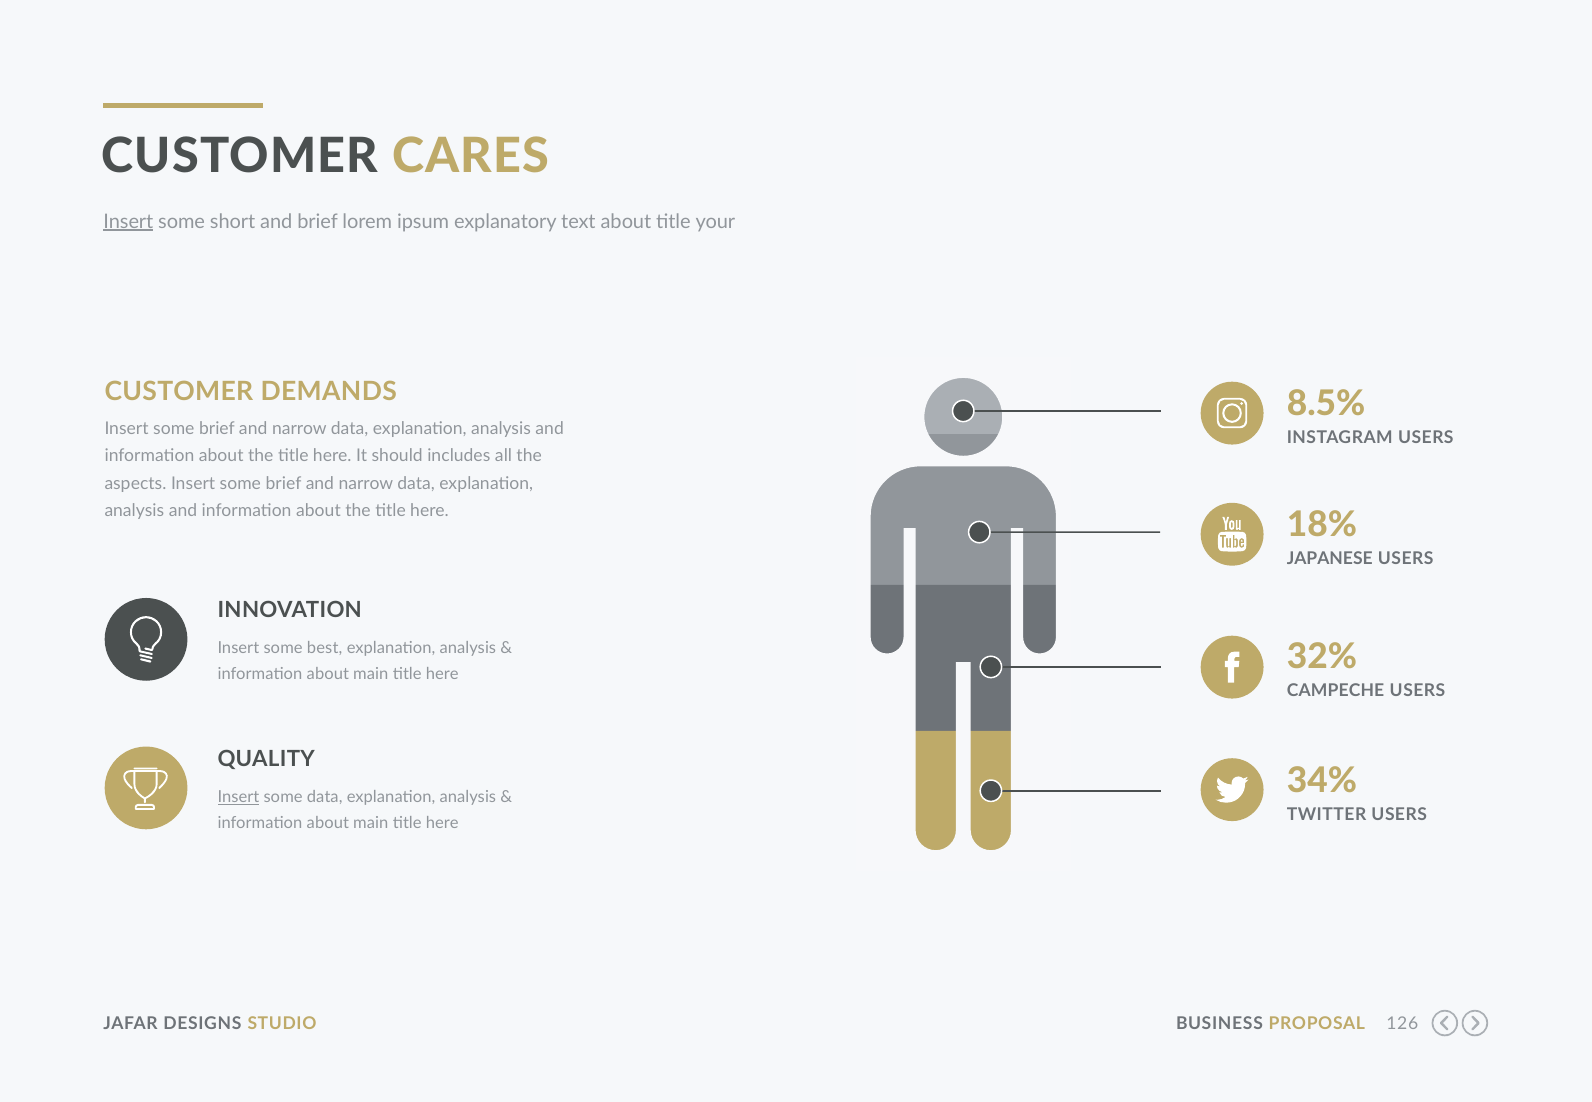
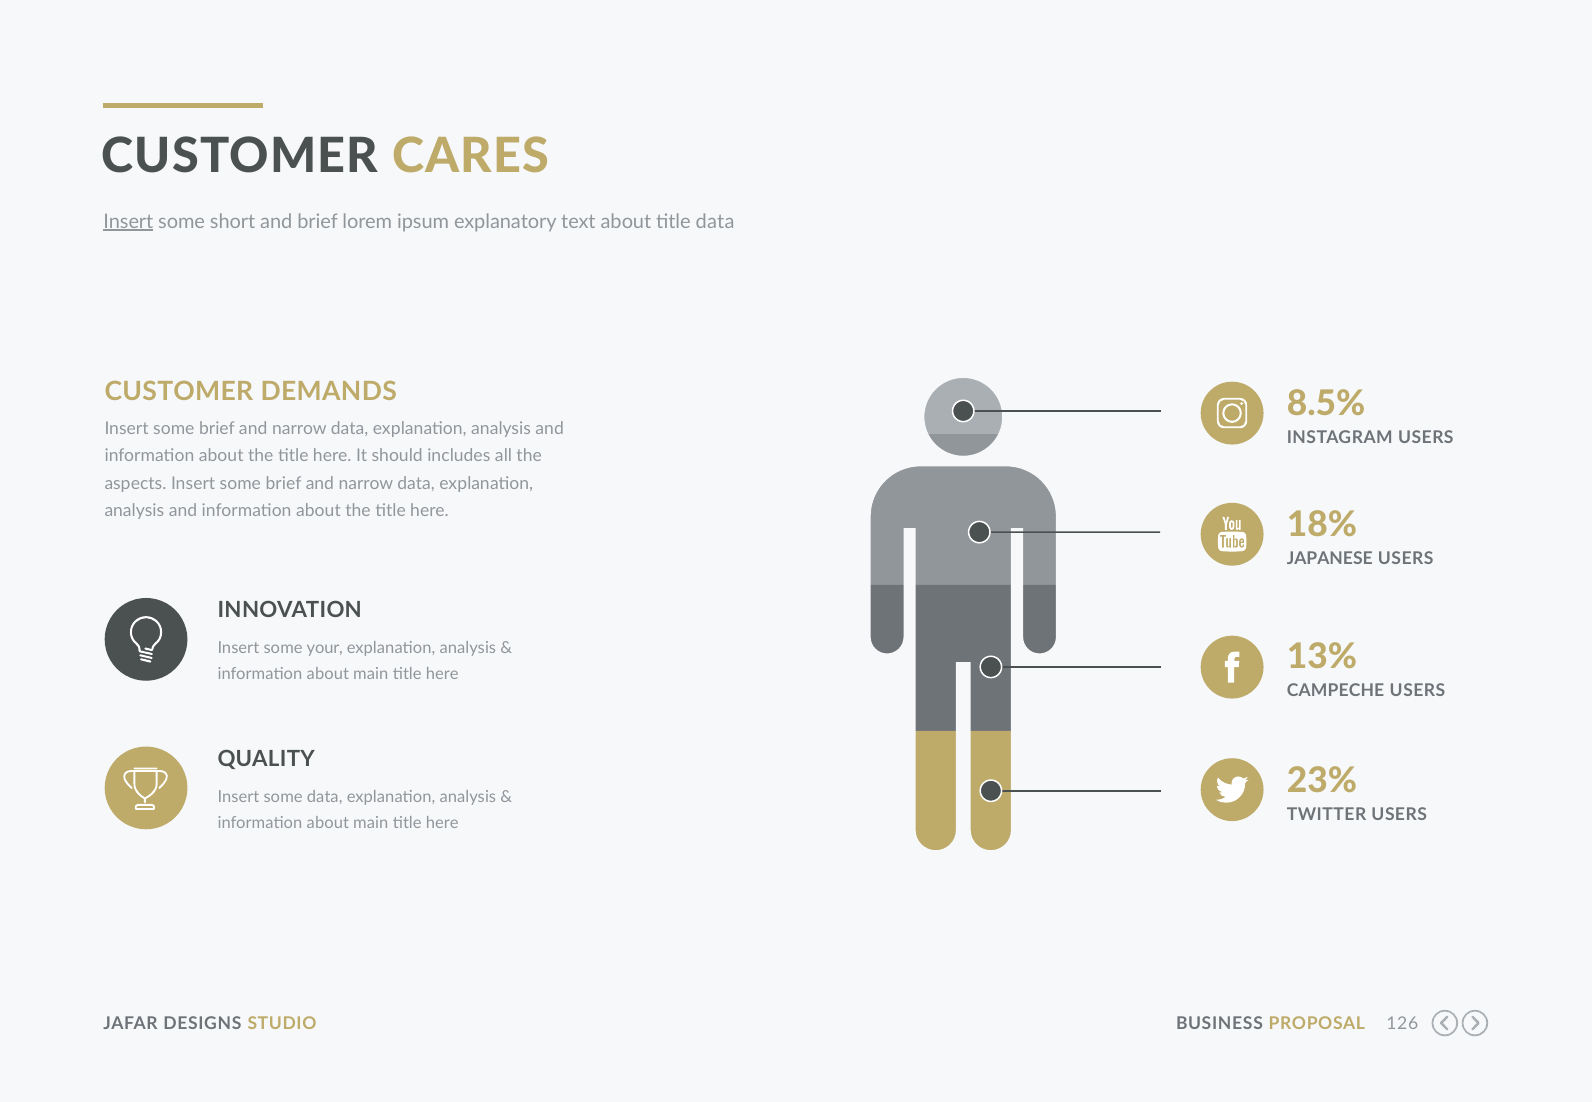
title your: your -> data
best: best -> your
32%: 32% -> 13%
34%: 34% -> 23%
Insert at (238, 797) underline: present -> none
